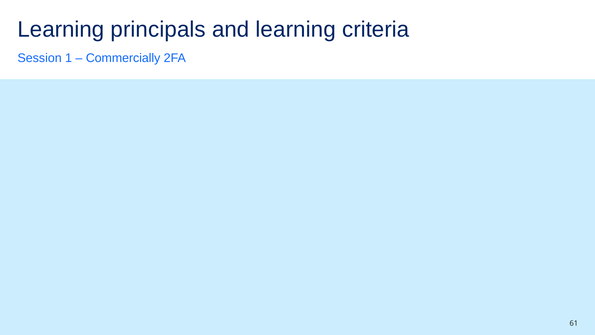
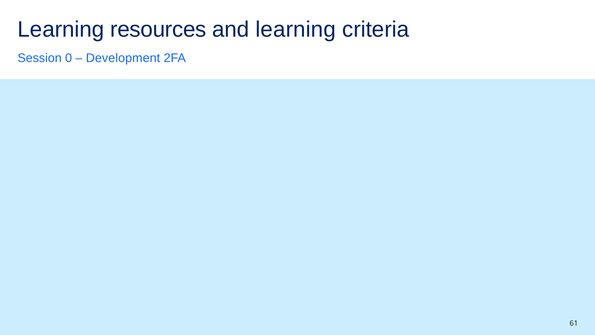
principals: principals -> resources
1: 1 -> 0
Commercially: Commercially -> Development
